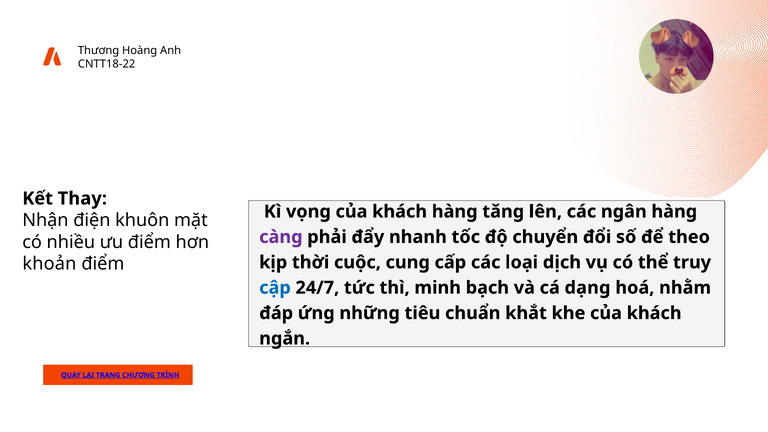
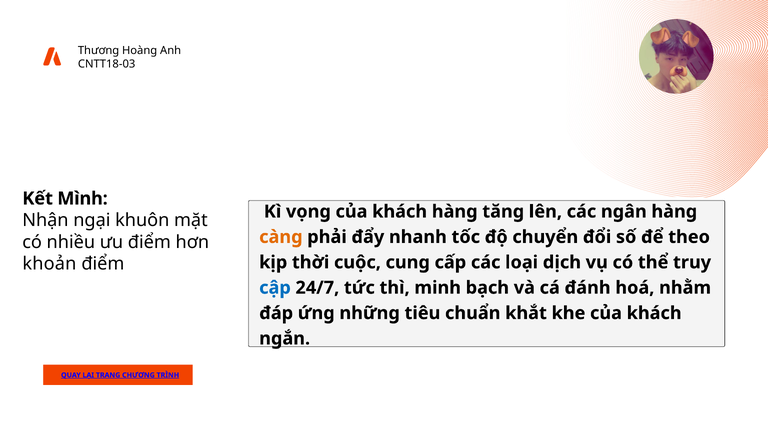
CNTT18-22: CNTT18-22 -> CNTT18-03
Thay: Thay -> Mình
điện: điện -> ngại
càng colour: purple -> orange
dạng: dạng -> đánh
